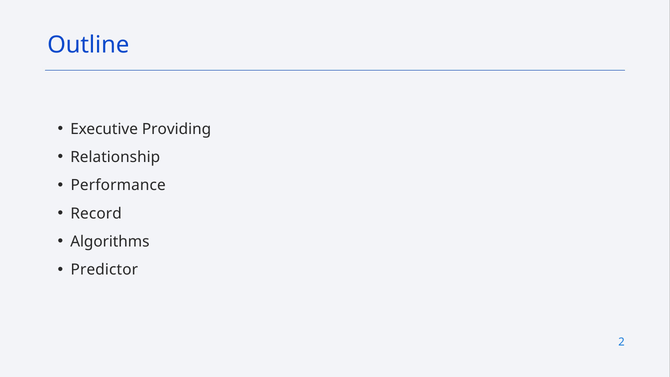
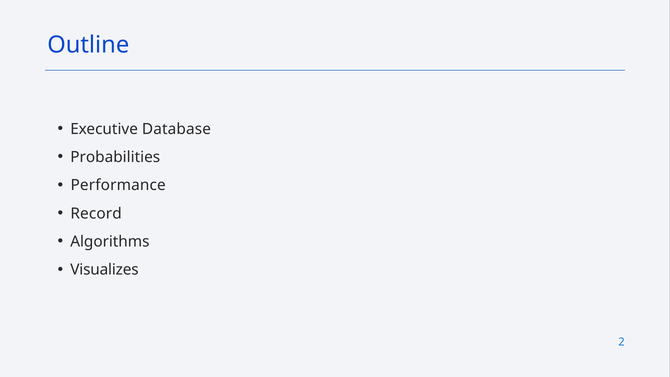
Providing: Providing -> Database
Relationship: Relationship -> Probabilities
Predictor: Predictor -> Visualizes
